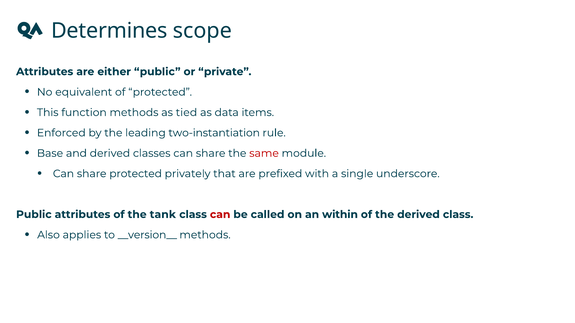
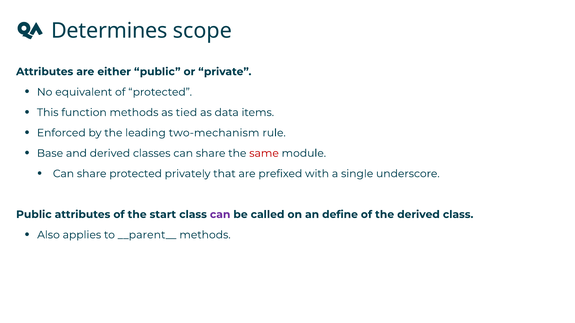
two-instantiation: two-instantiation -> two-mechanism
tank: tank -> start
can at (220, 215) colour: red -> purple
within: within -> define
__version__: __version__ -> __parent__
